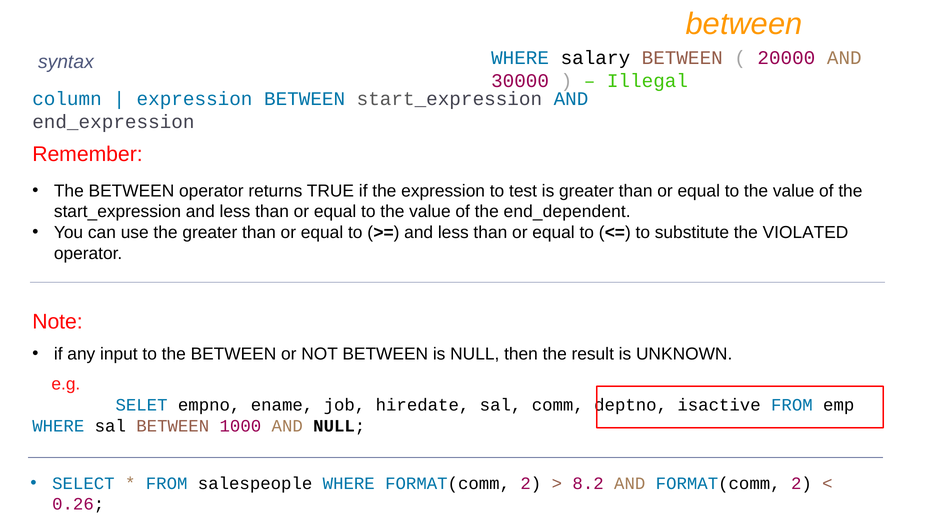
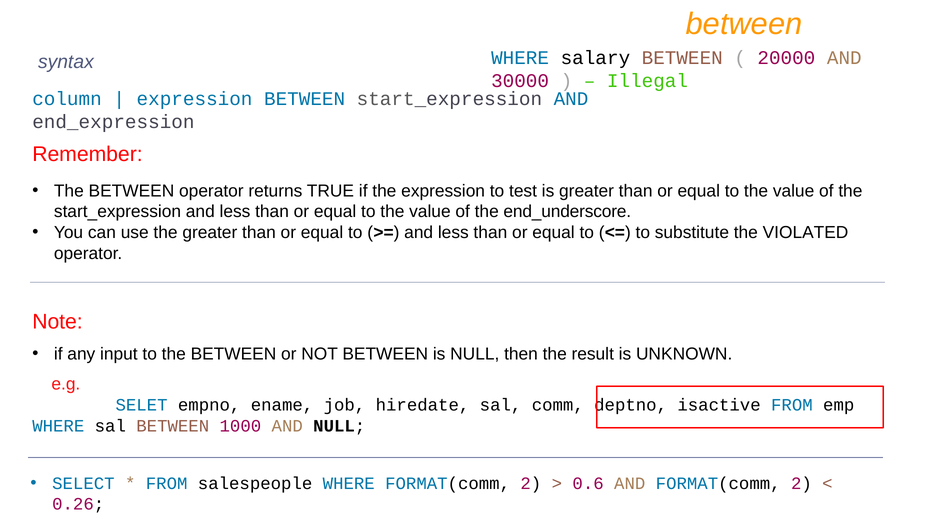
end_dependent: end_dependent -> end_underscore
8.2: 8.2 -> 0.6
